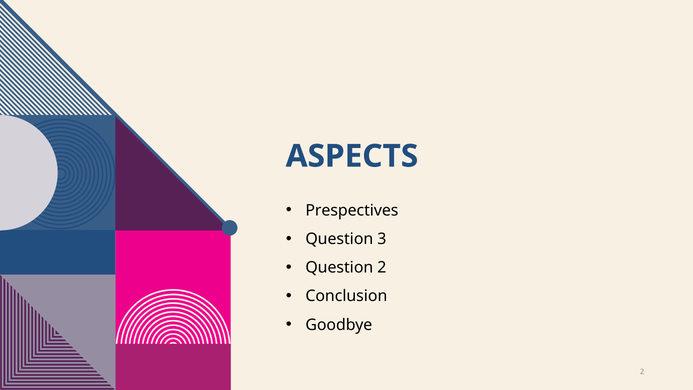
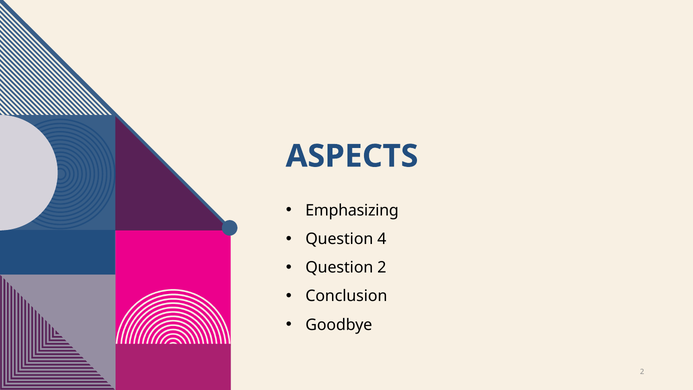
Prespectives: Prespectives -> Emphasizing
3: 3 -> 4
